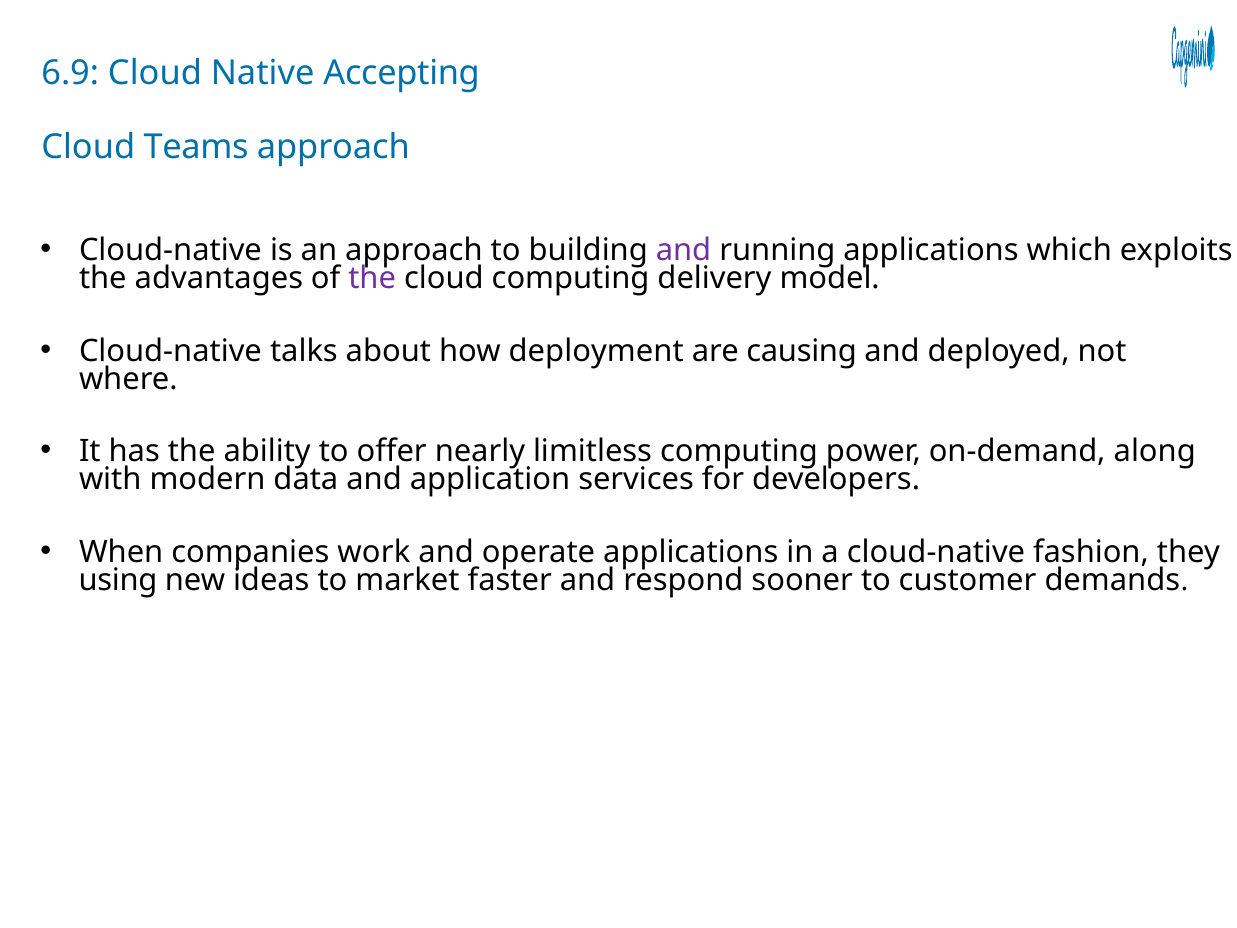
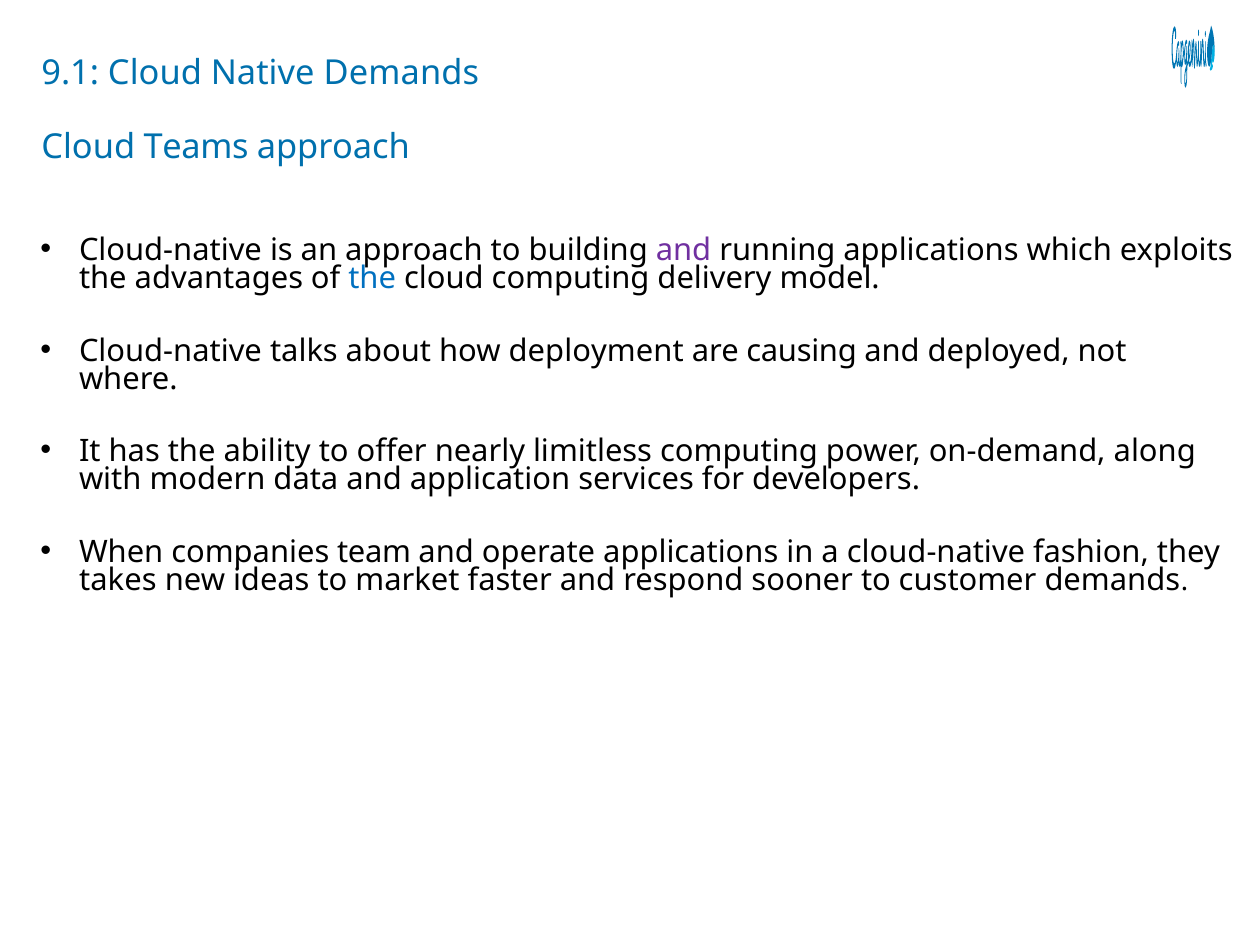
6.9: 6.9 -> 9.1
Native Accepting: Accepting -> Demands
the at (372, 279) colour: purple -> blue
work: work -> team
using: using -> takes
